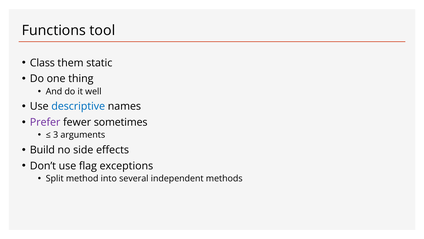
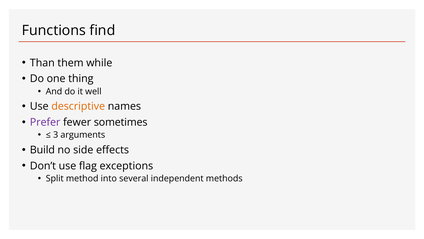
tool: tool -> find
Class: Class -> Than
static: static -> while
descriptive colour: blue -> orange
